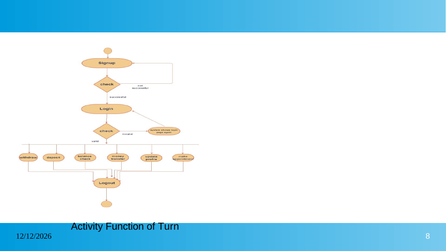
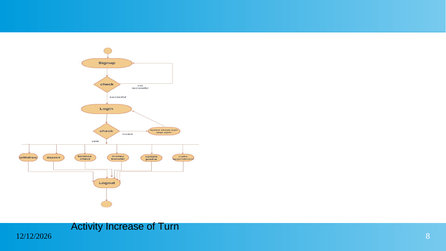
Function: Function -> Increase
